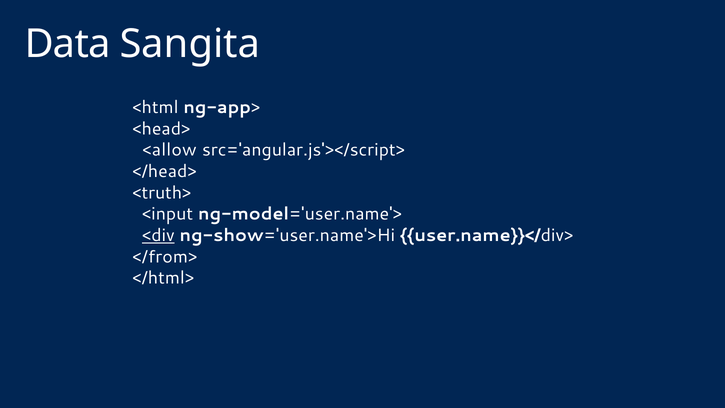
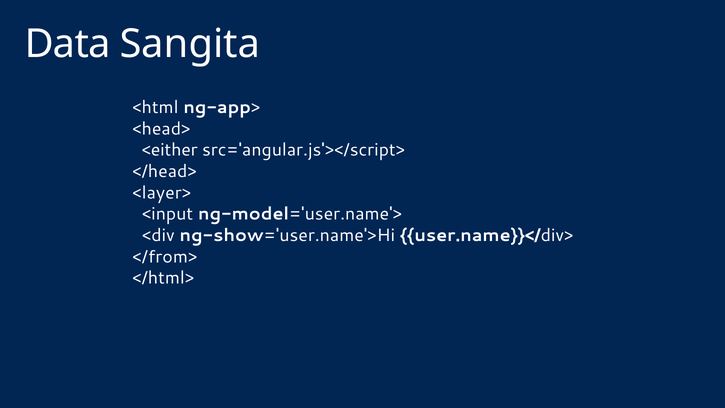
<allow: <allow -> <either
<truth>: <truth> -> <layer>
<div underline: present -> none
